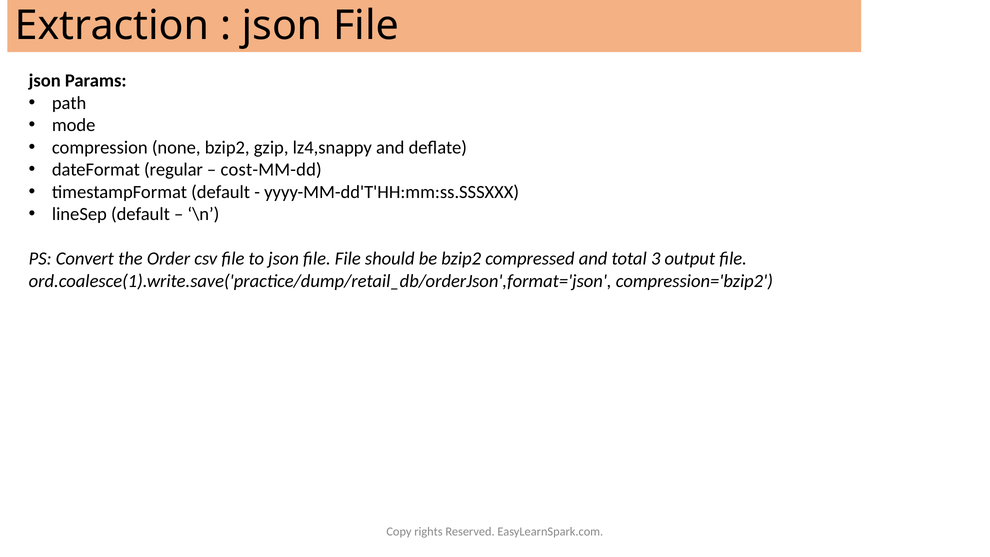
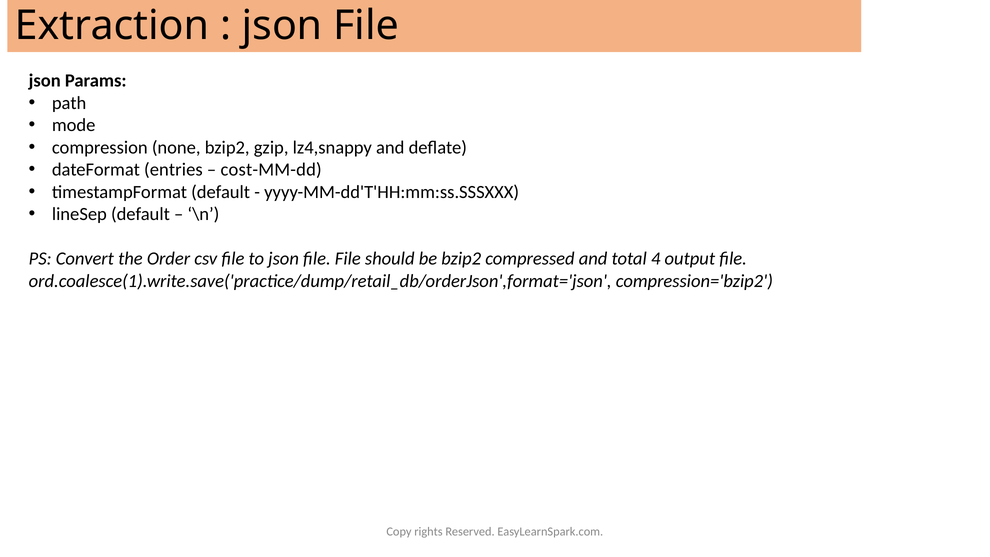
regular: regular -> entries
3: 3 -> 4
